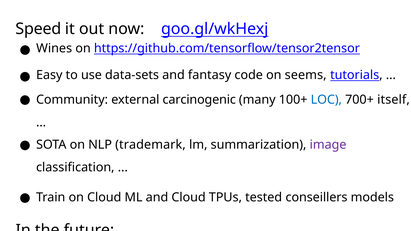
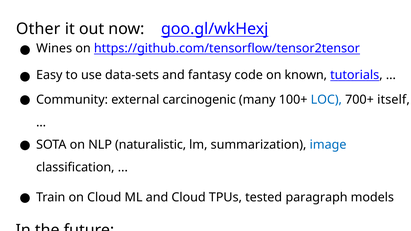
Speed: Speed -> Other
seems: seems -> known
trademark: trademark -> naturalistic
image at (328, 145) colour: purple -> blue
conseillers: conseillers -> paragraph
